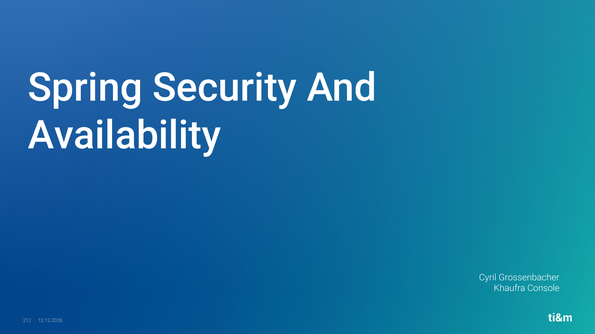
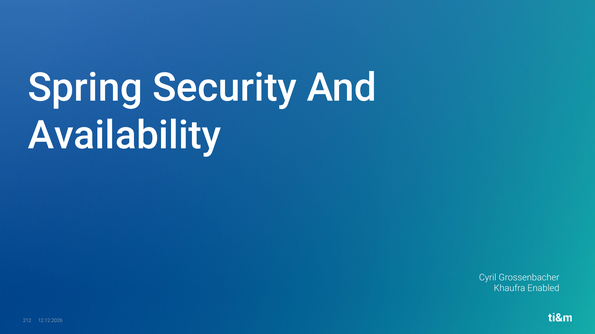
Console: Console -> Enabled
